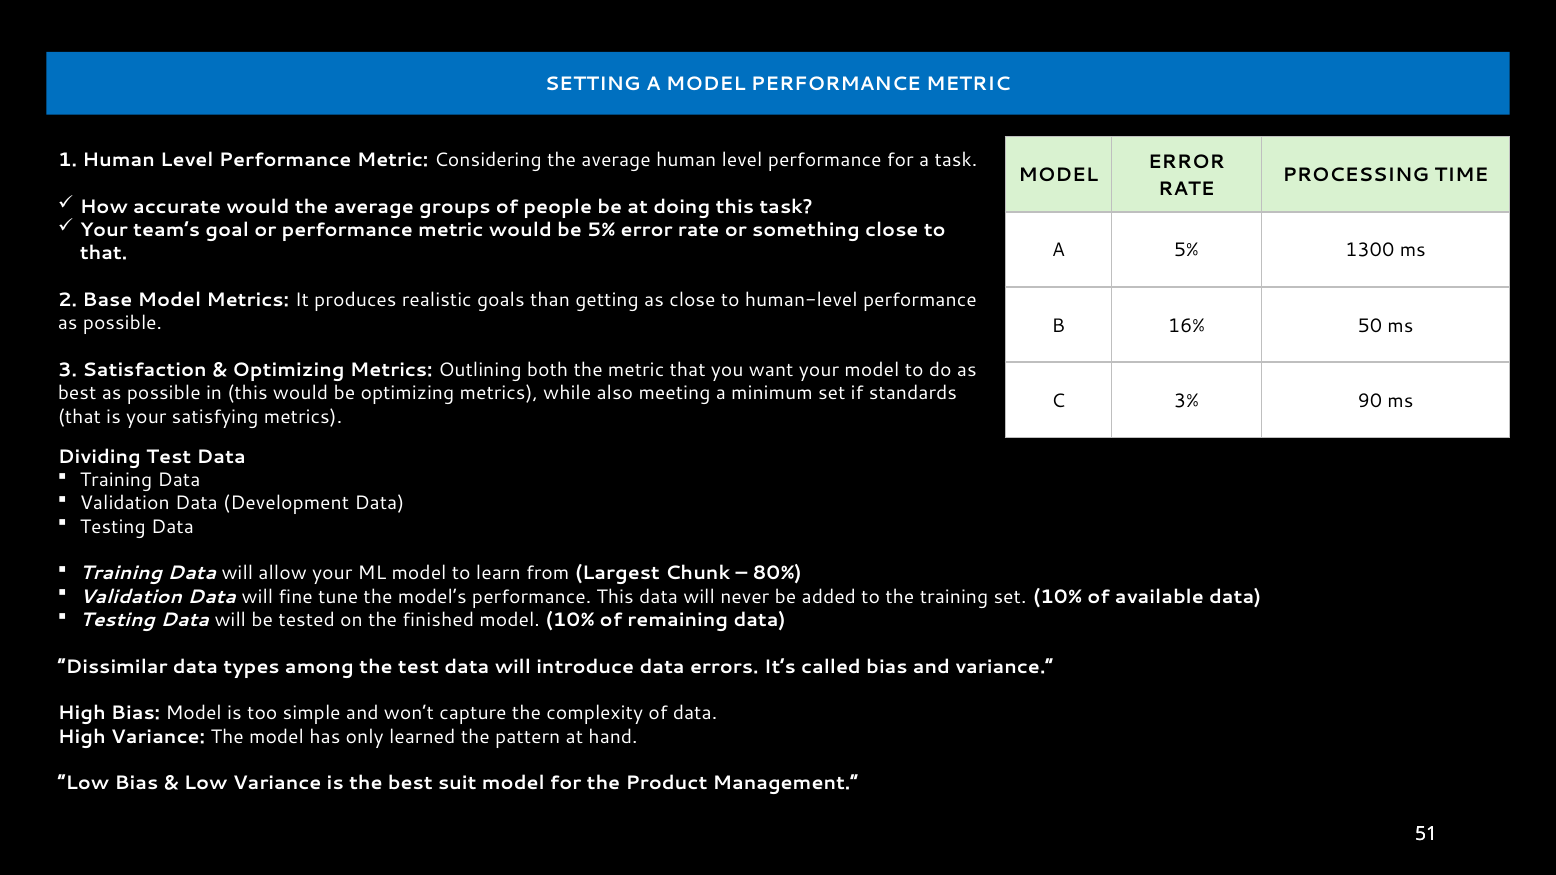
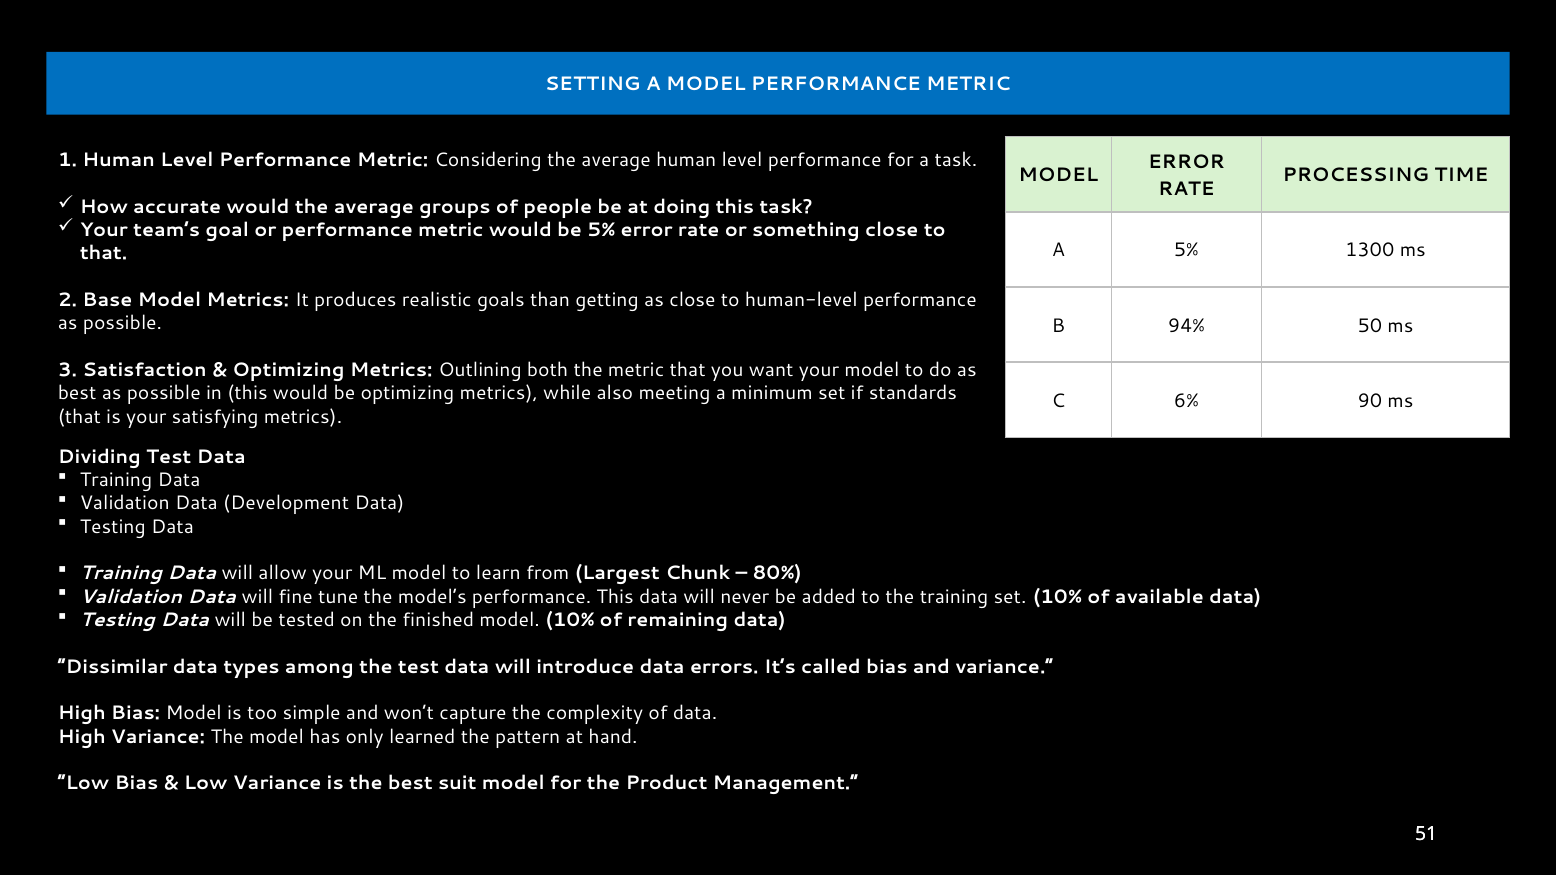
16%: 16% -> 94%
3%: 3% -> 6%
